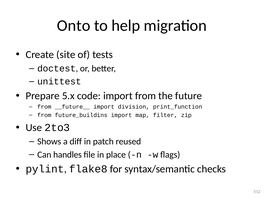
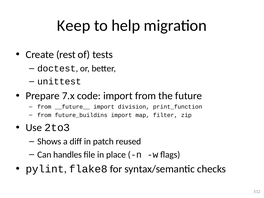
Onto: Onto -> Keep
site: site -> rest
5.x: 5.x -> 7.x
